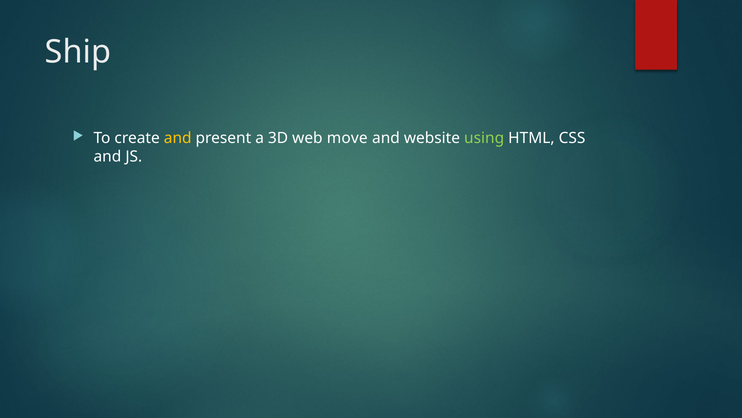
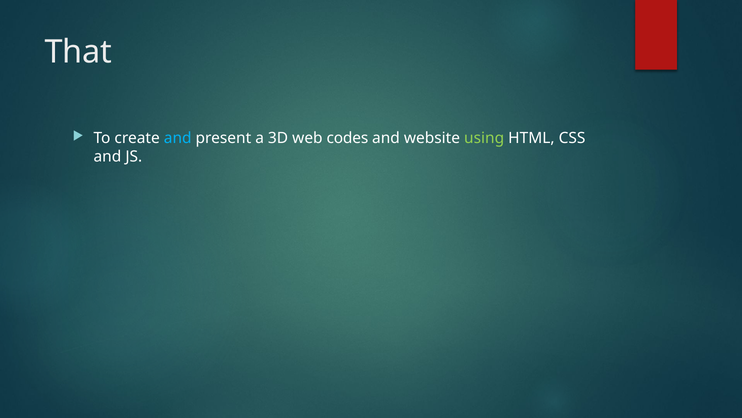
Ship: Ship -> That
and at (178, 138) colour: yellow -> light blue
move: move -> codes
